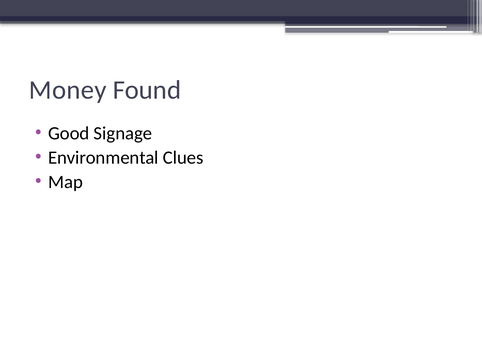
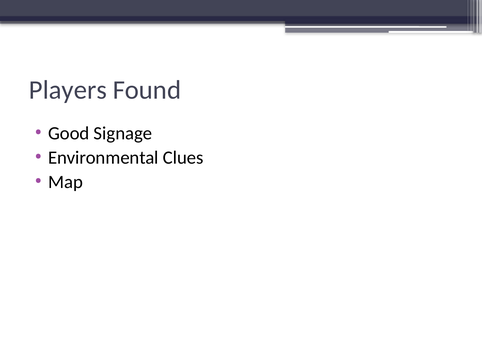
Money: Money -> Players
